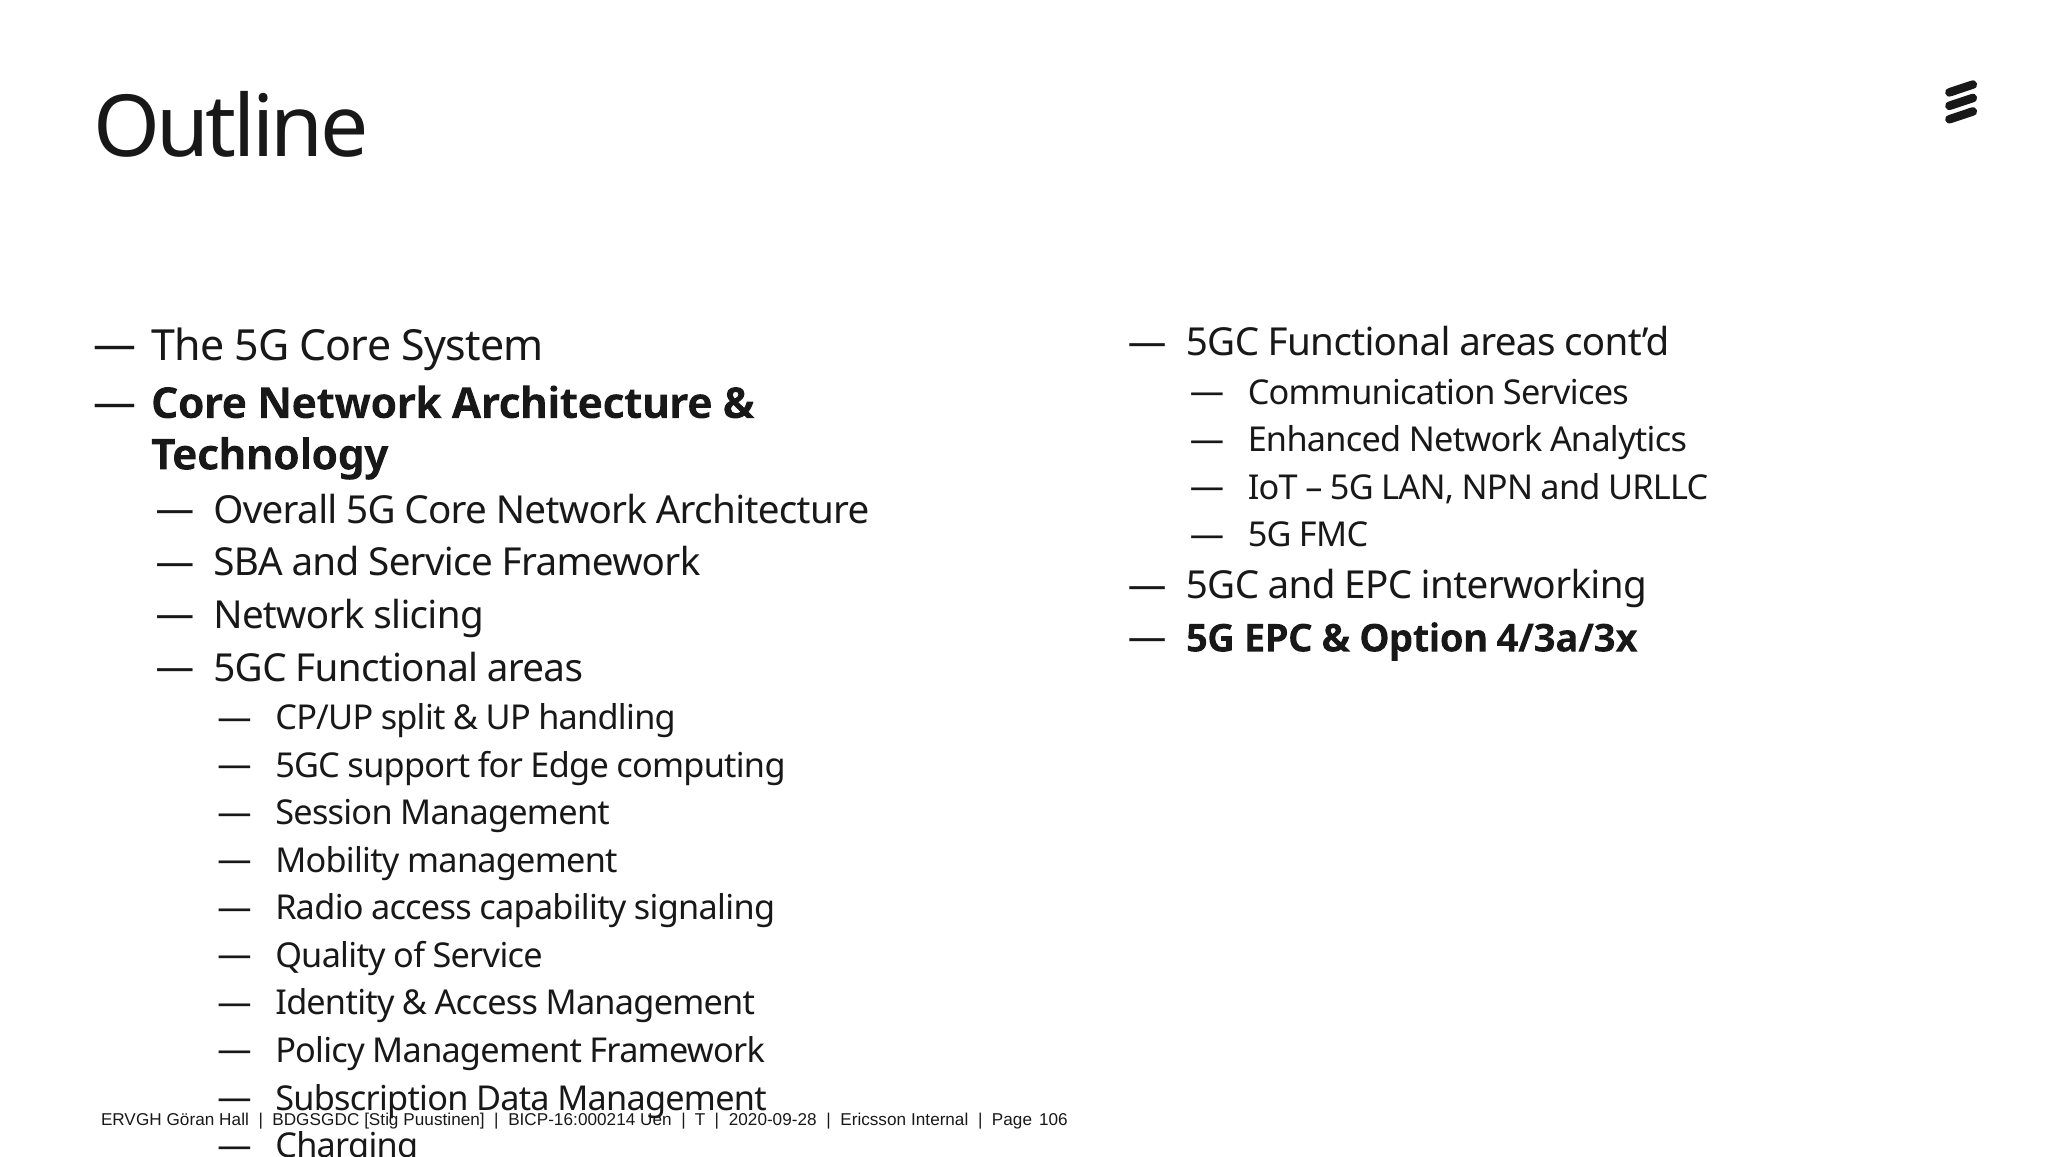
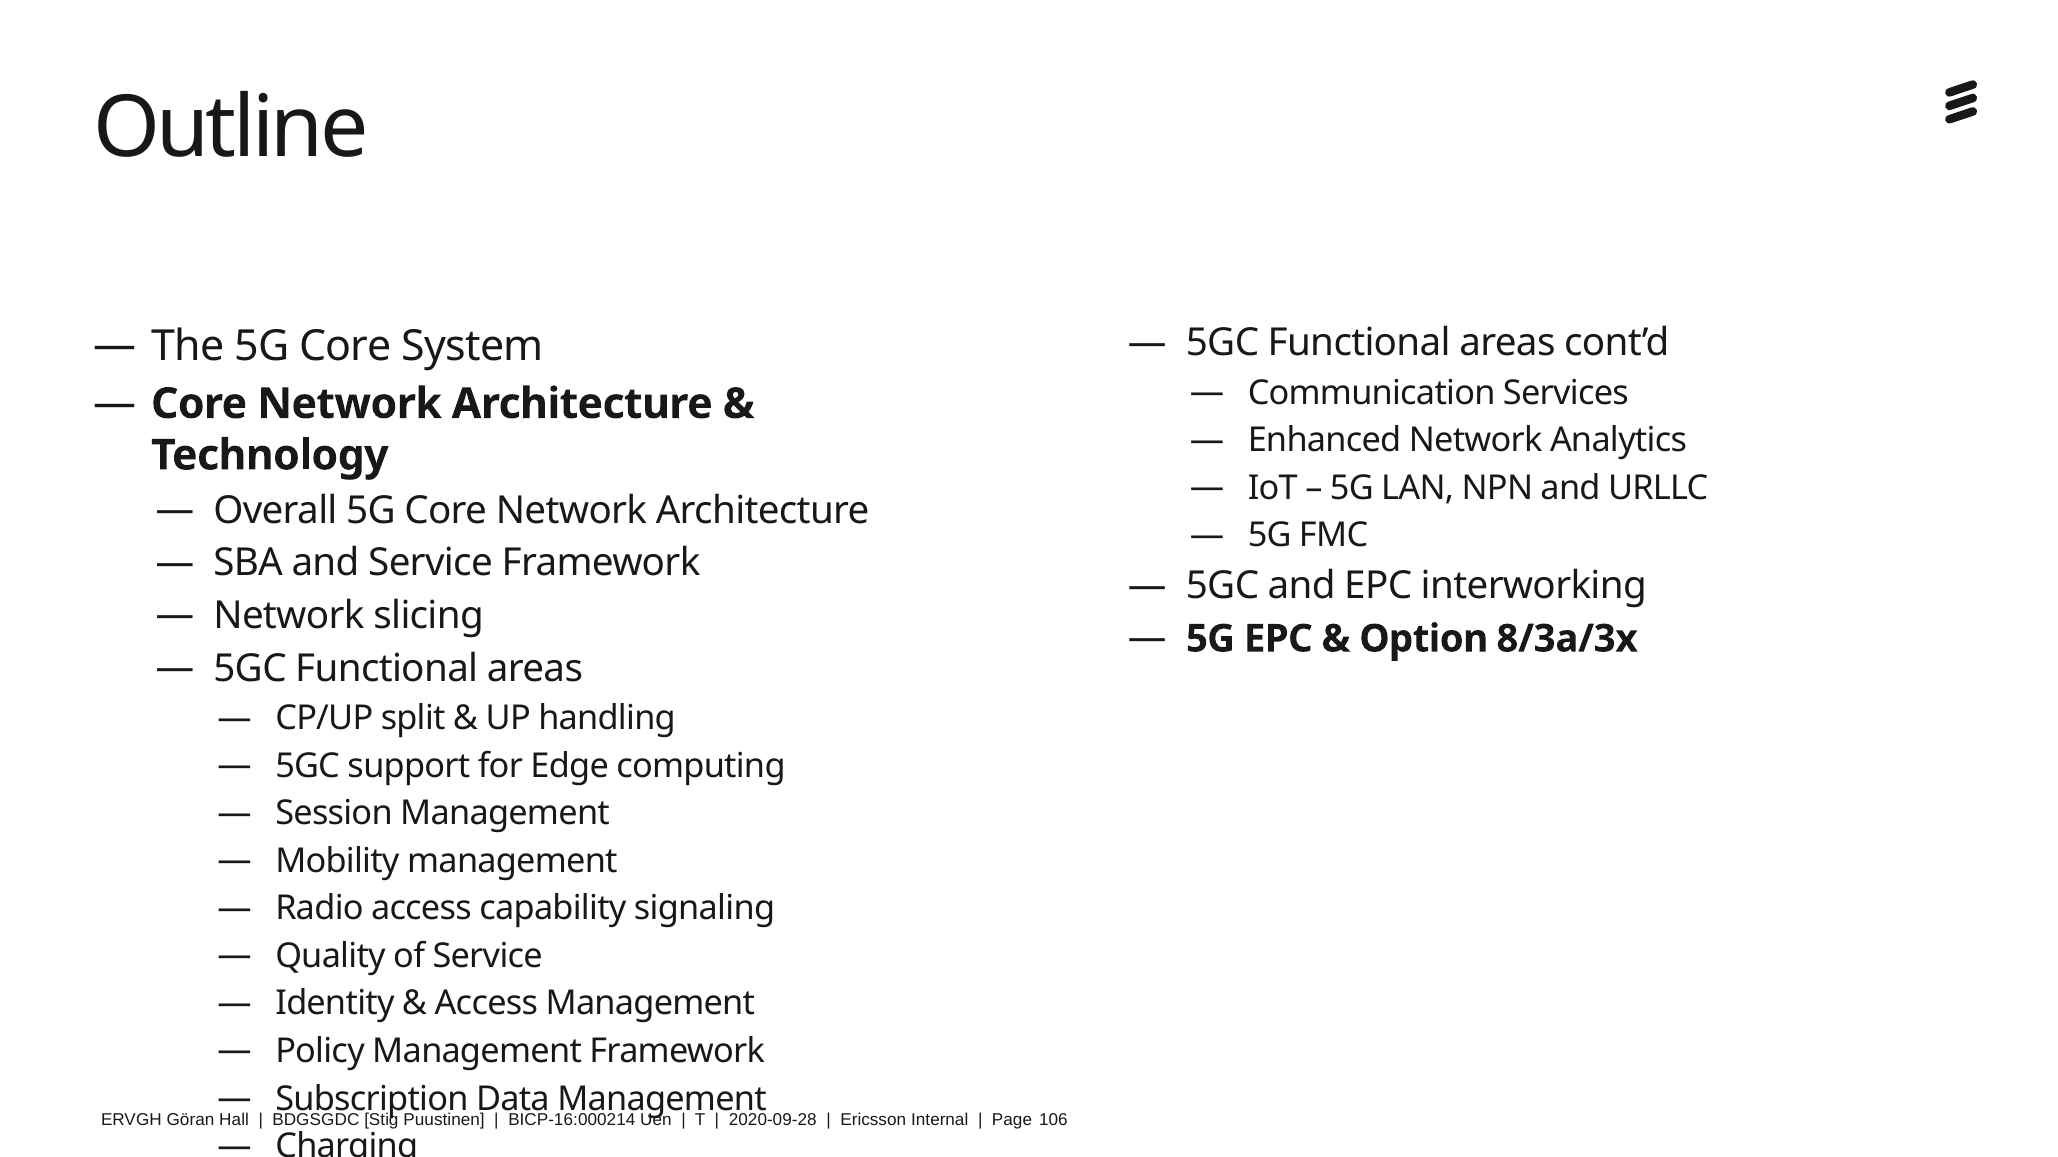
4/3a/3x: 4/3a/3x -> 8/3a/3x
